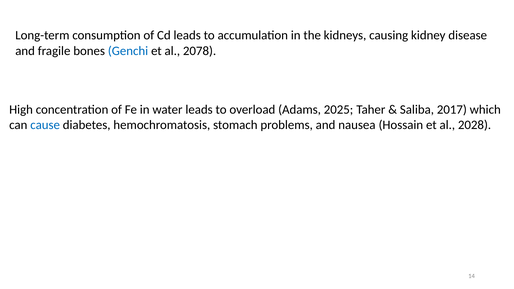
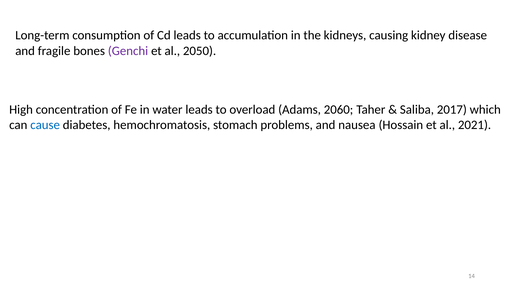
Genchi colour: blue -> purple
2078: 2078 -> 2050
2025: 2025 -> 2060
2028: 2028 -> 2021
